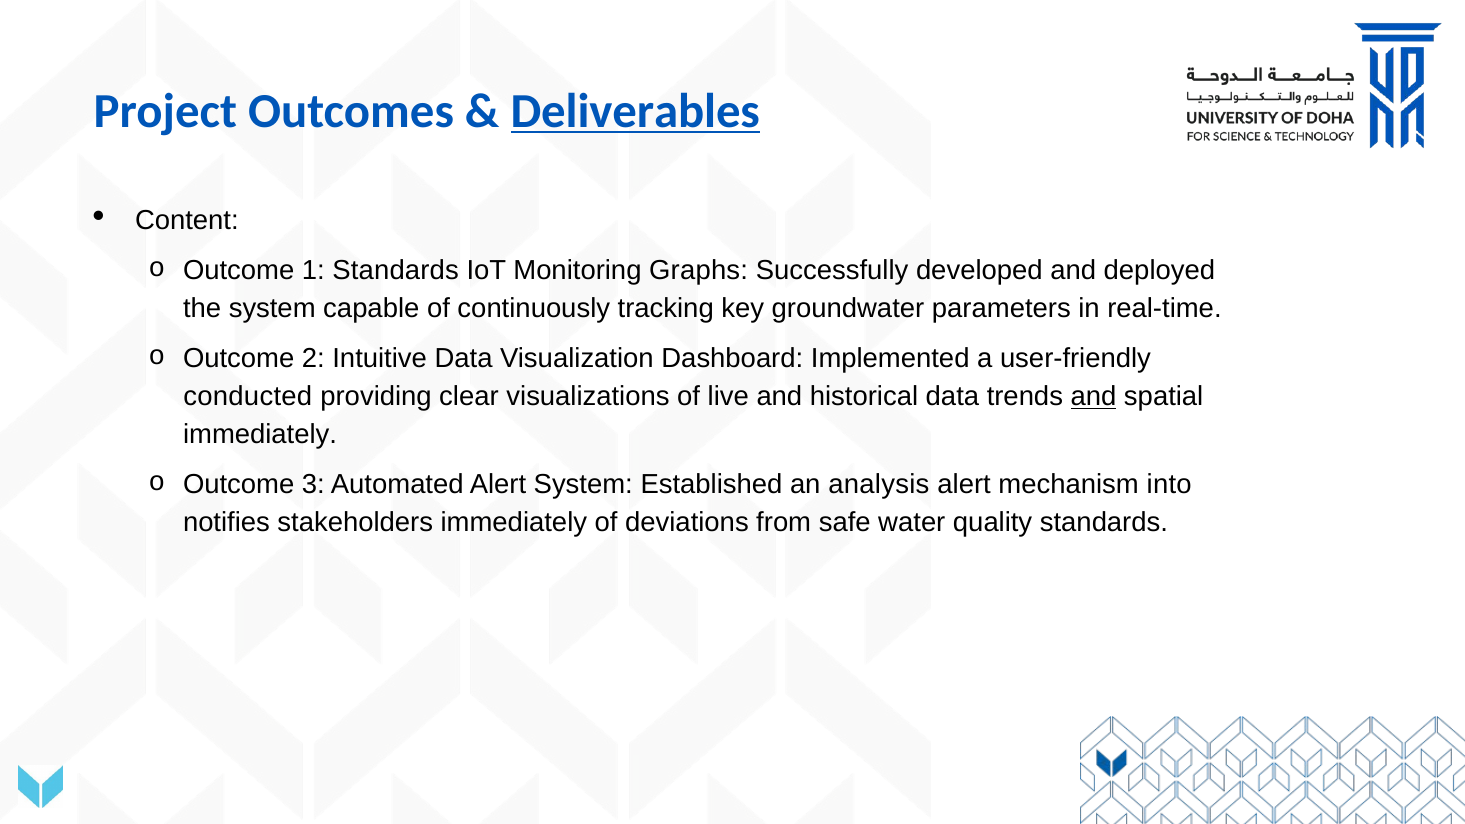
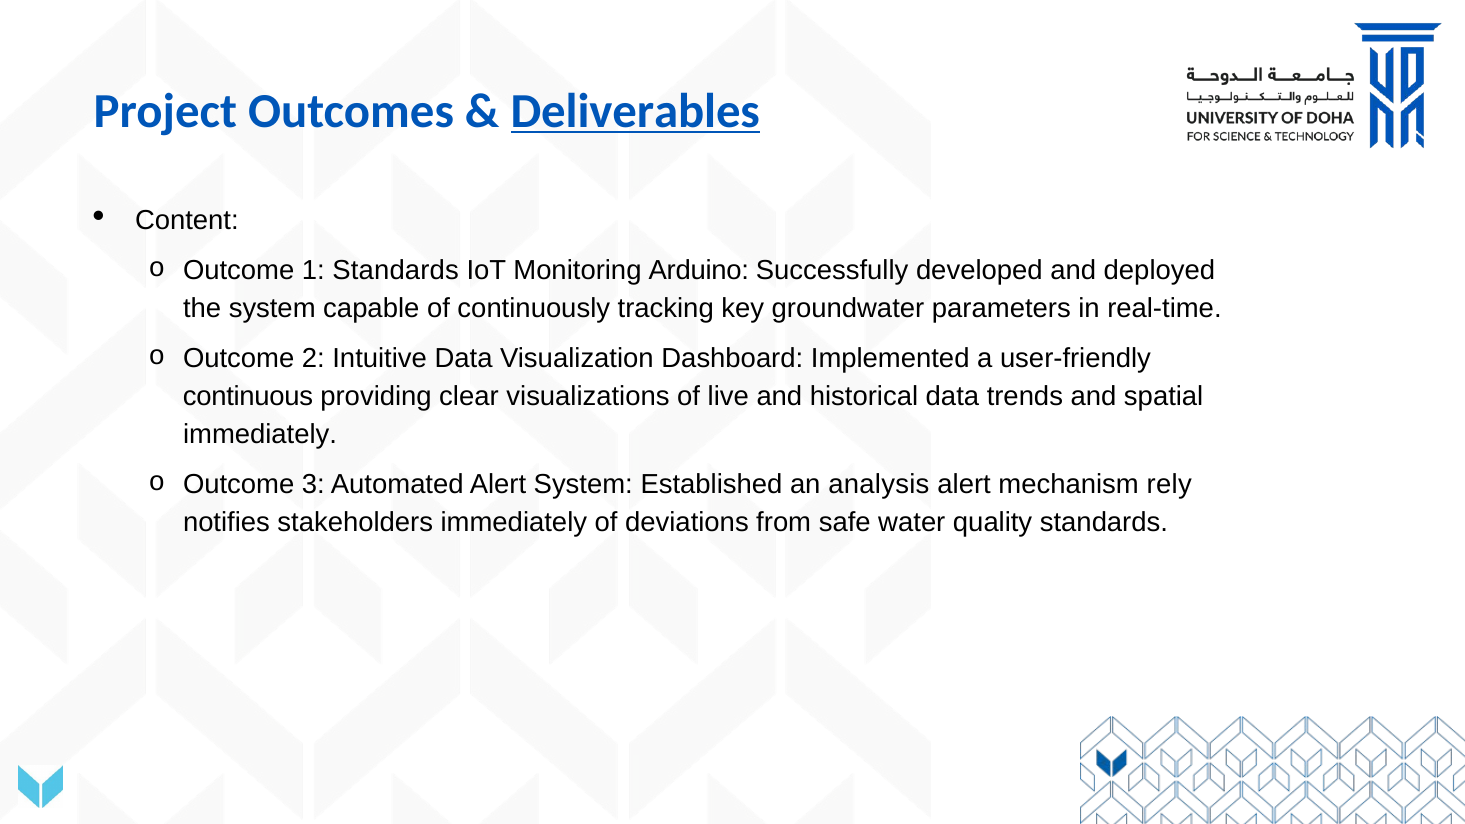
Graphs: Graphs -> Arduino
conducted: conducted -> continuous
and at (1093, 397) underline: present -> none
into: into -> rely
